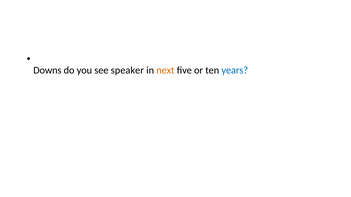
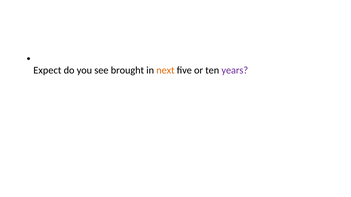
Downs: Downs -> Expect
speaker: speaker -> brought
years colour: blue -> purple
